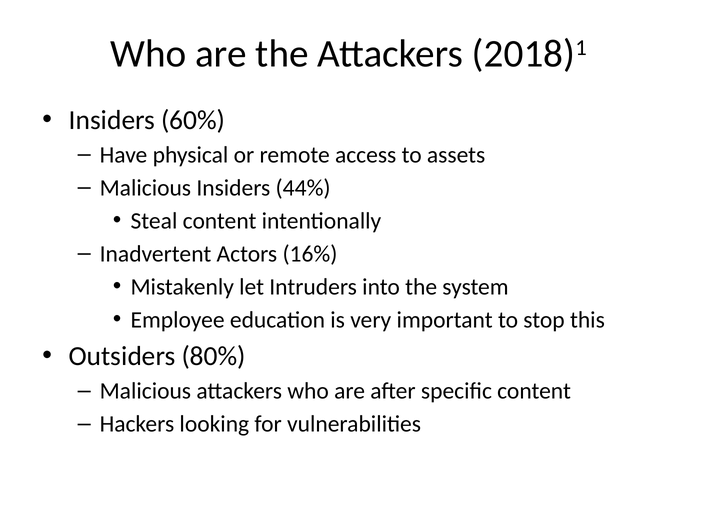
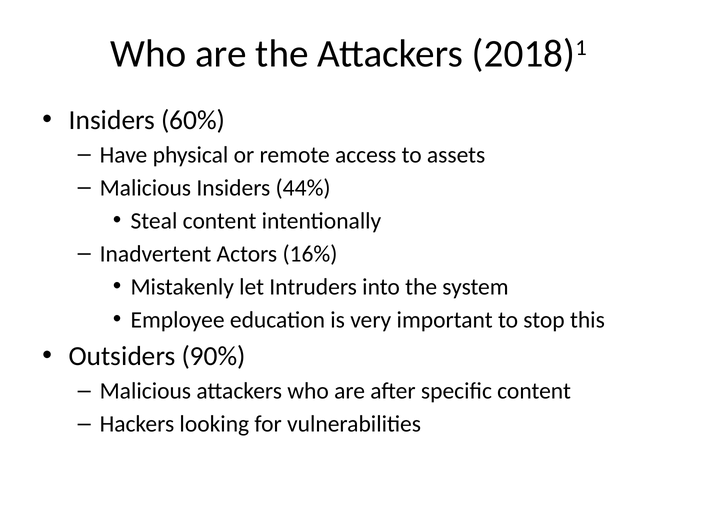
80%: 80% -> 90%
